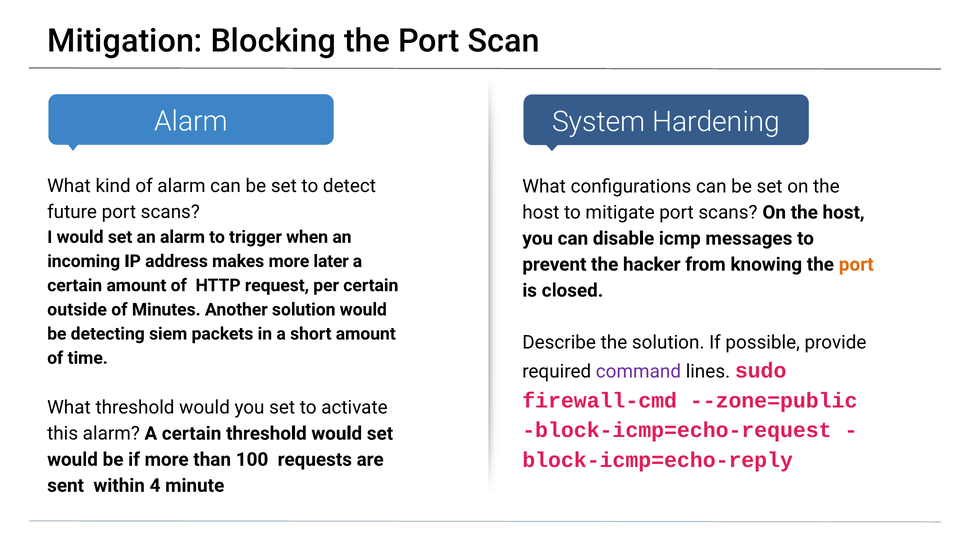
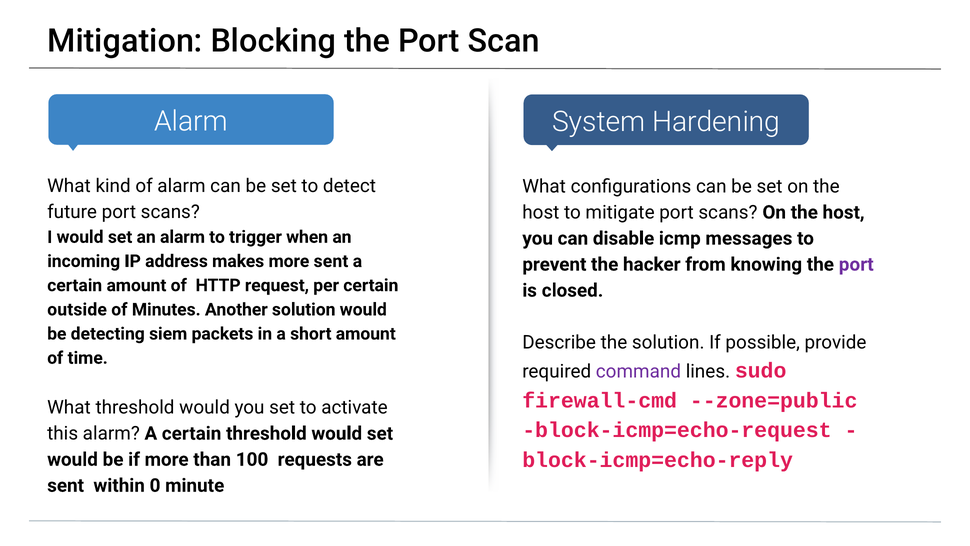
more later: later -> sent
port at (856, 264) colour: orange -> purple
4: 4 -> 0
